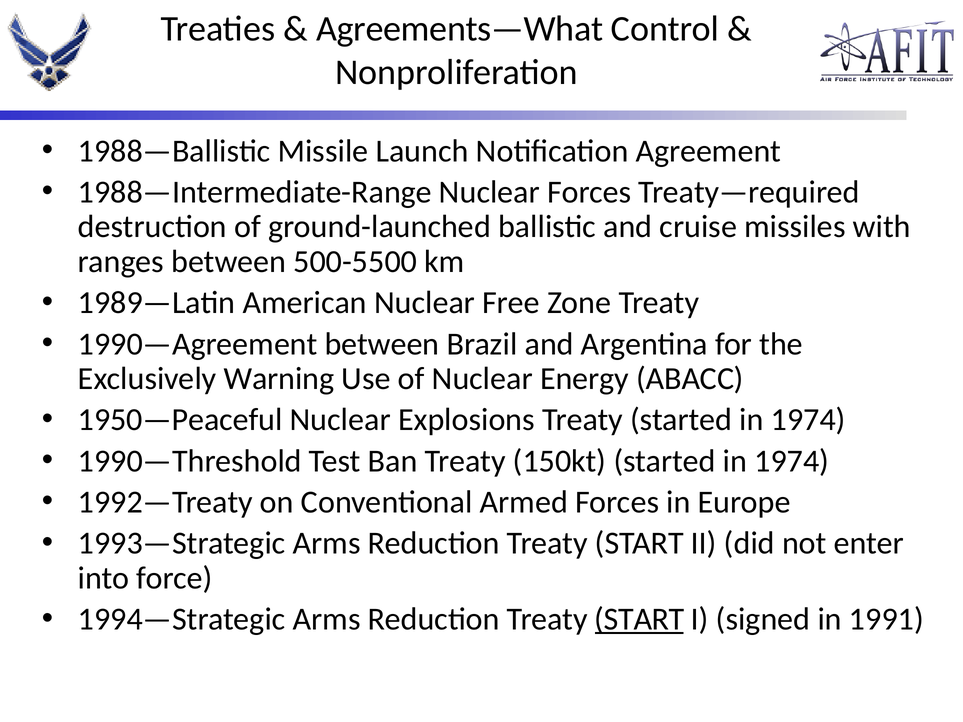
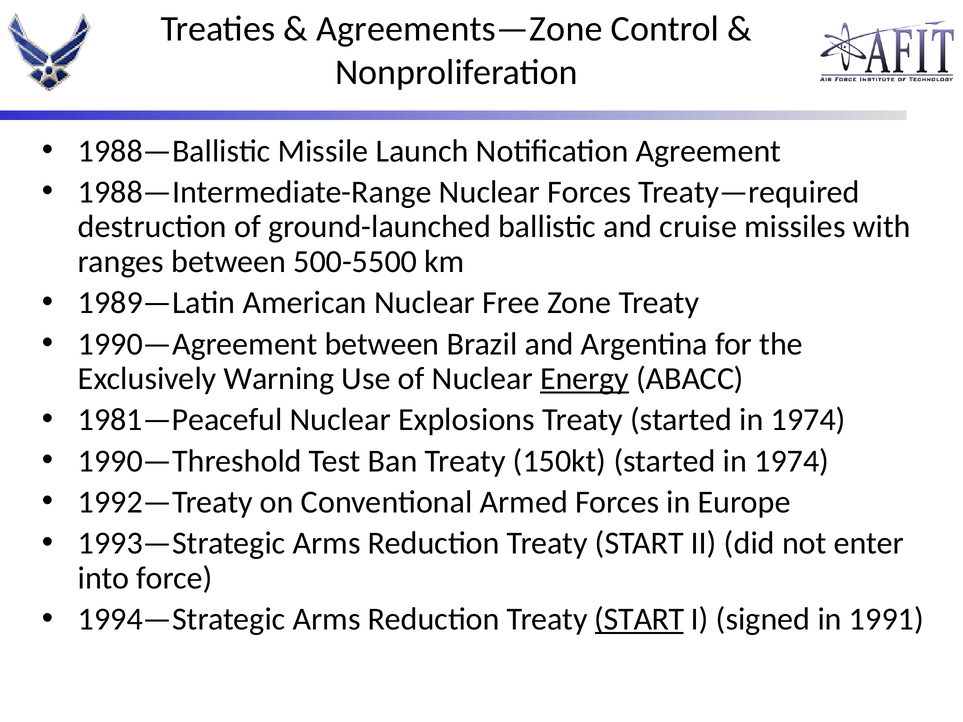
Agreements—What: Agreements—What -> Agreements—Zone
Energy underline: none -> present
1950—Peaceful: 1950—Peaceful -> 1981—Peaceful
